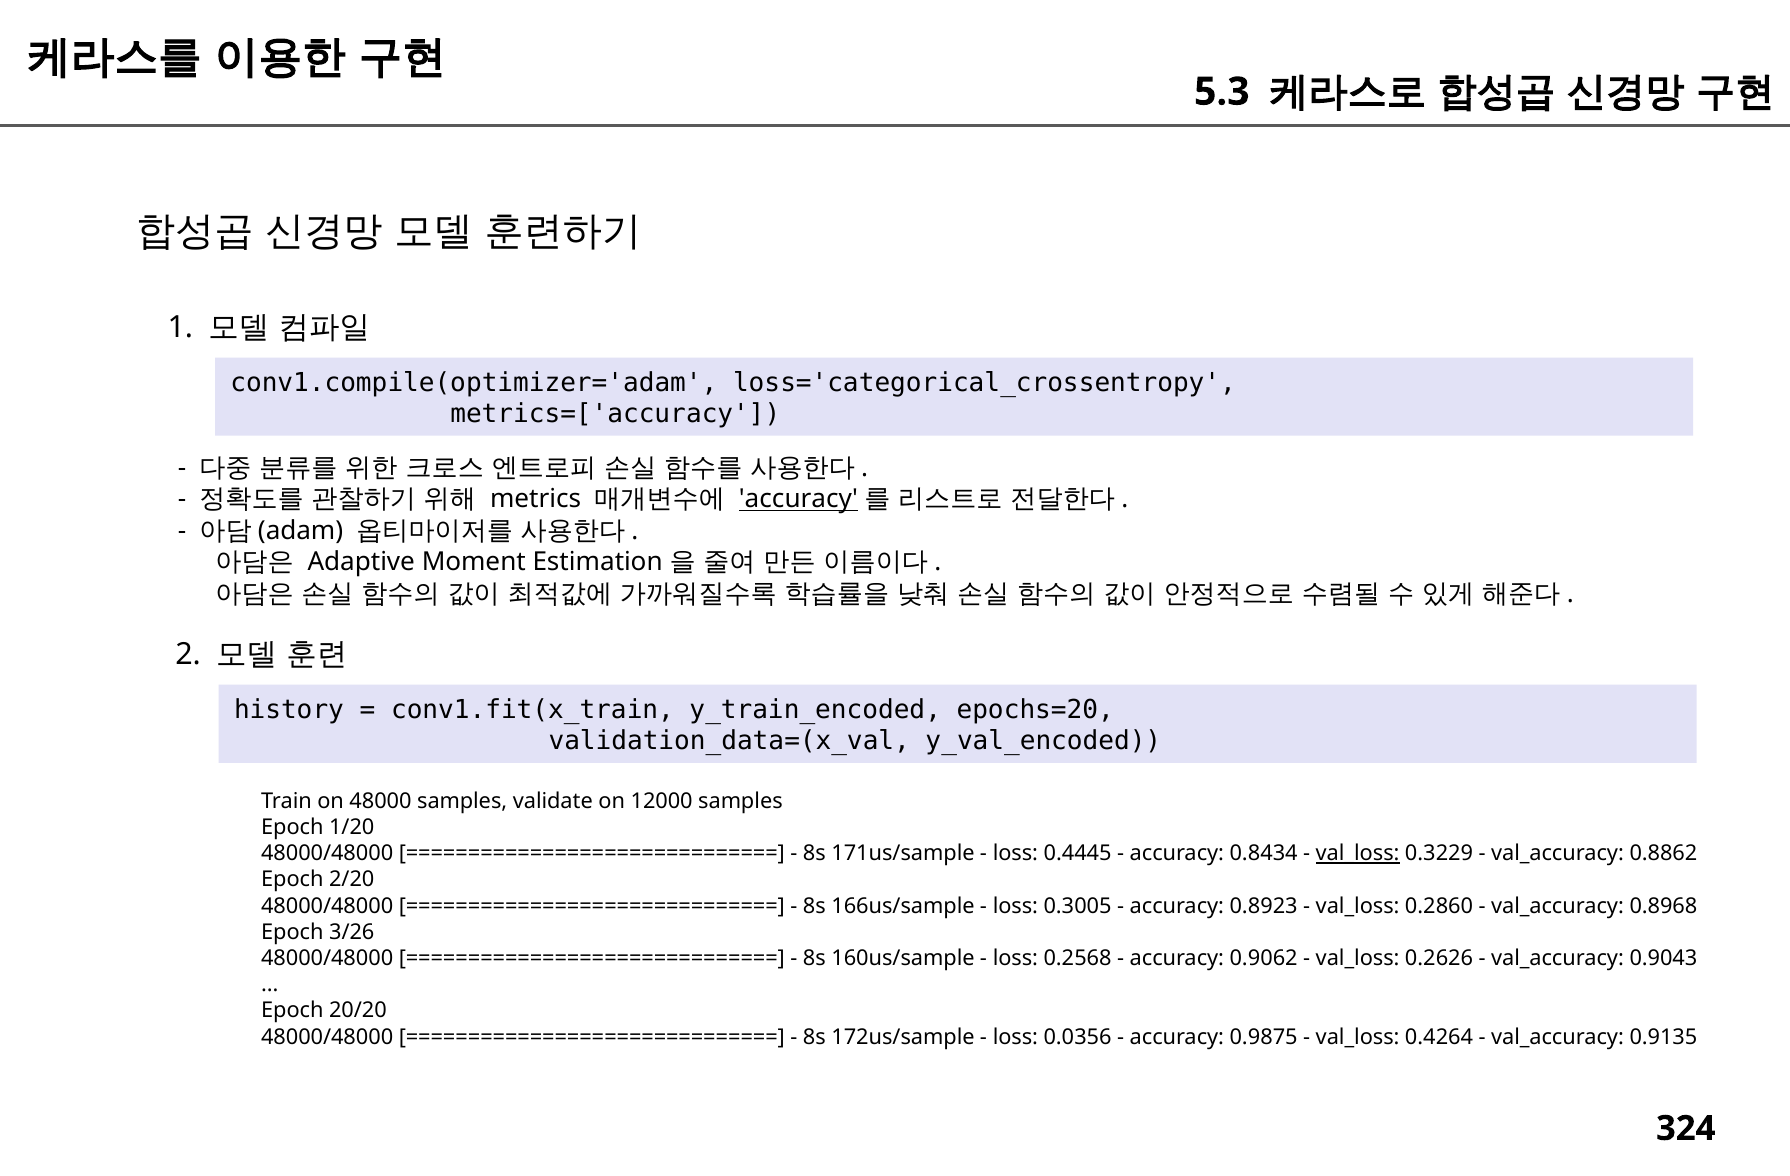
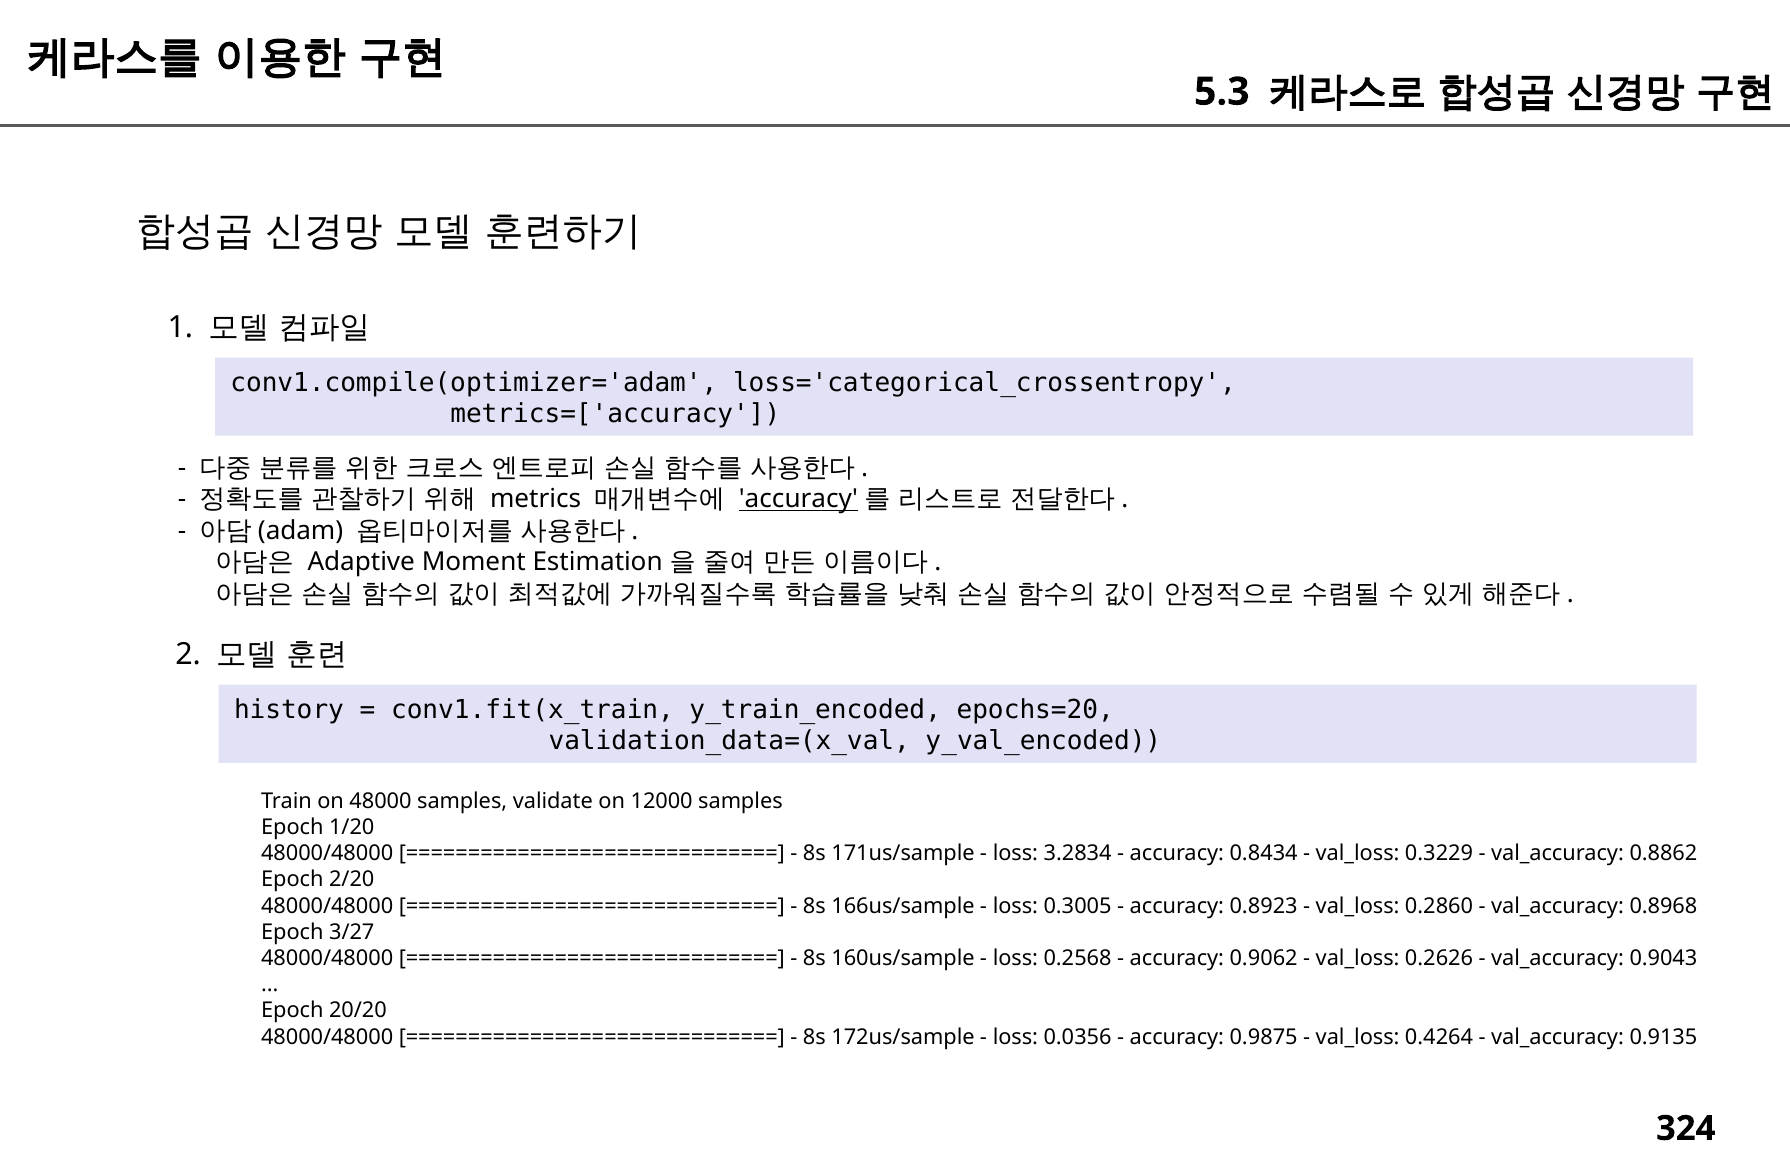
0.4445: 0.4445 -> 3.2834
val_loss at (1358, 853) underline: present -> none
3/26: 3/26 -> 3/27
